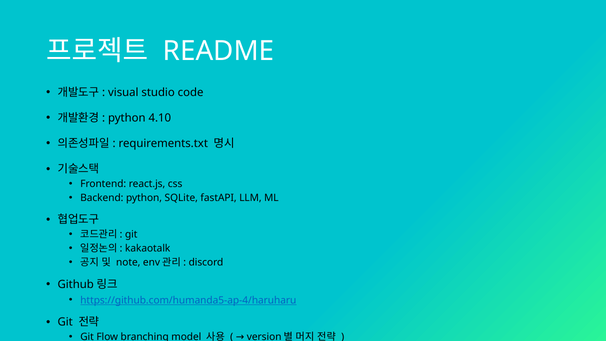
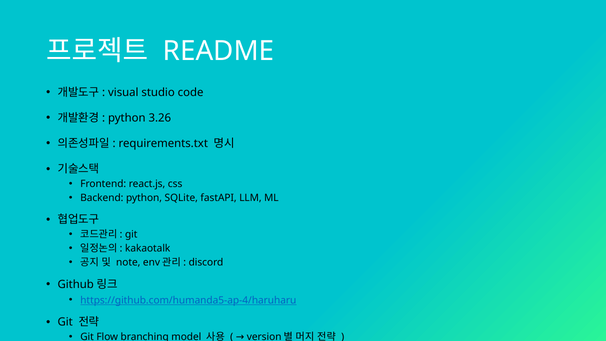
4.10: 4.10 -> 3.26
